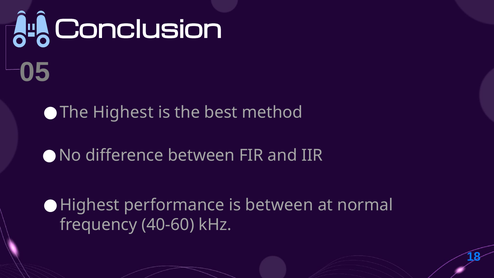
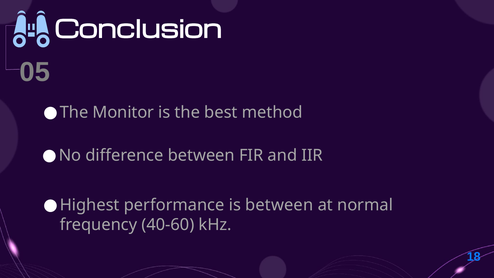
The Highest: Highest -> Monitor
